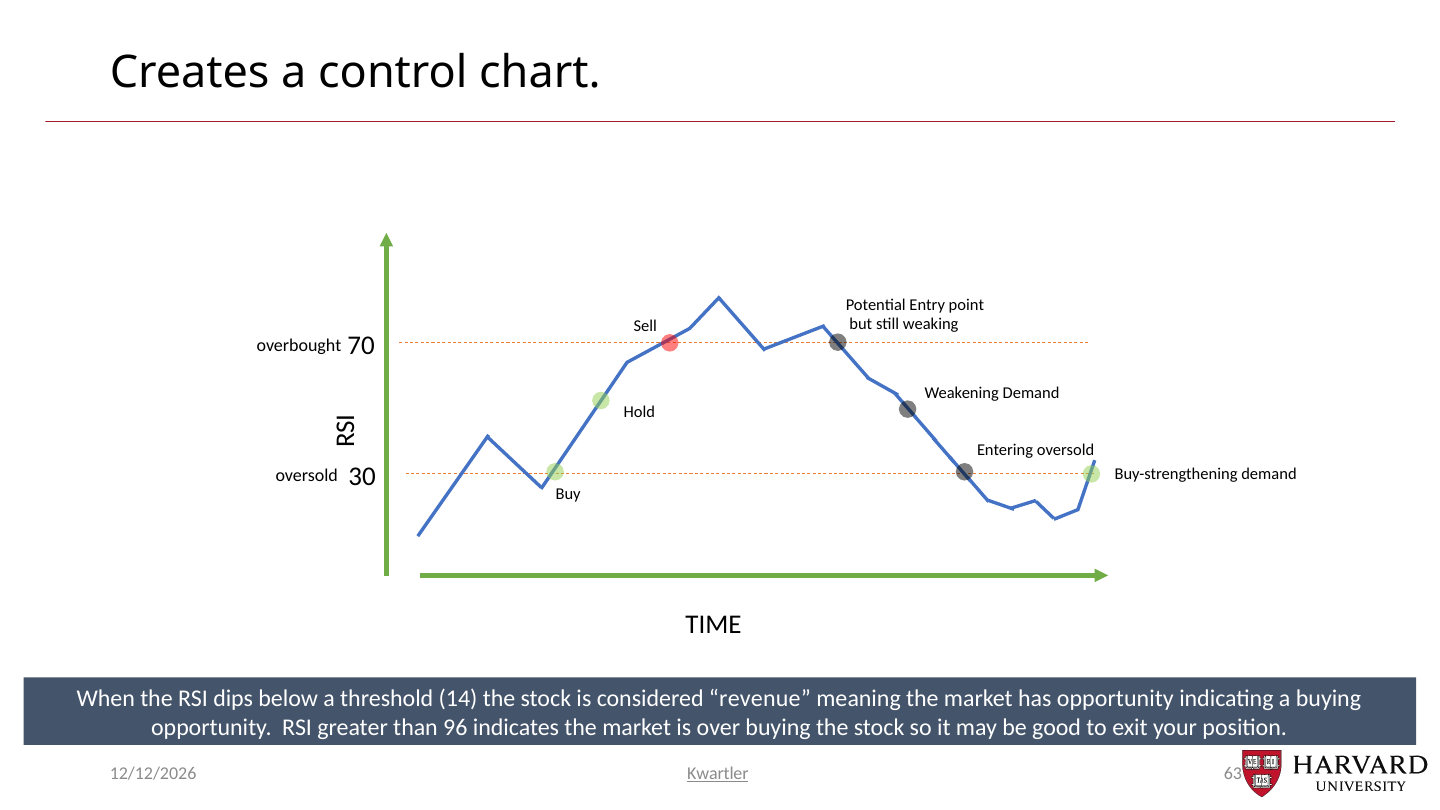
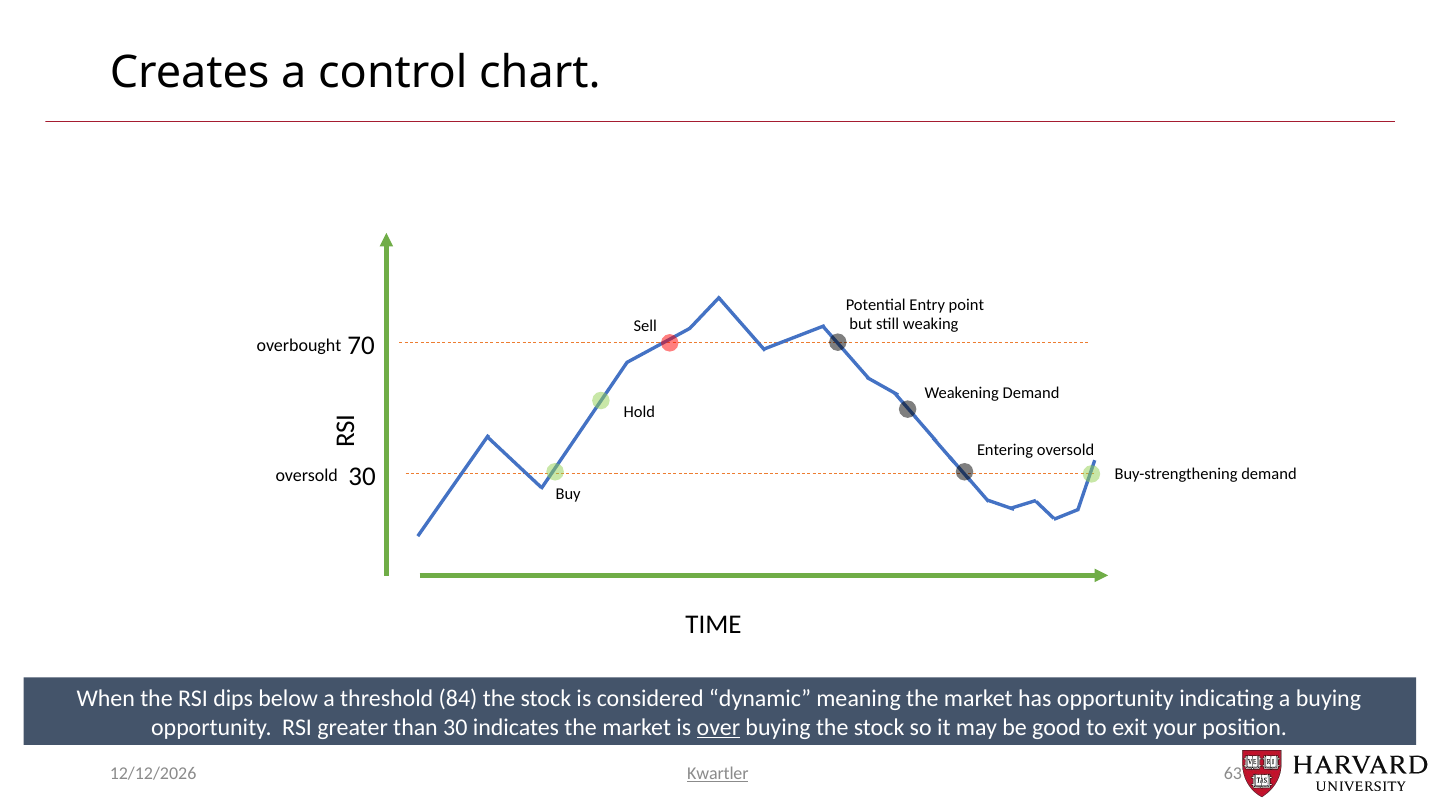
14: 14 -> 84
revenue: revenue -> dynamic
than 96: 96 -> 30
over underline: none -> present
